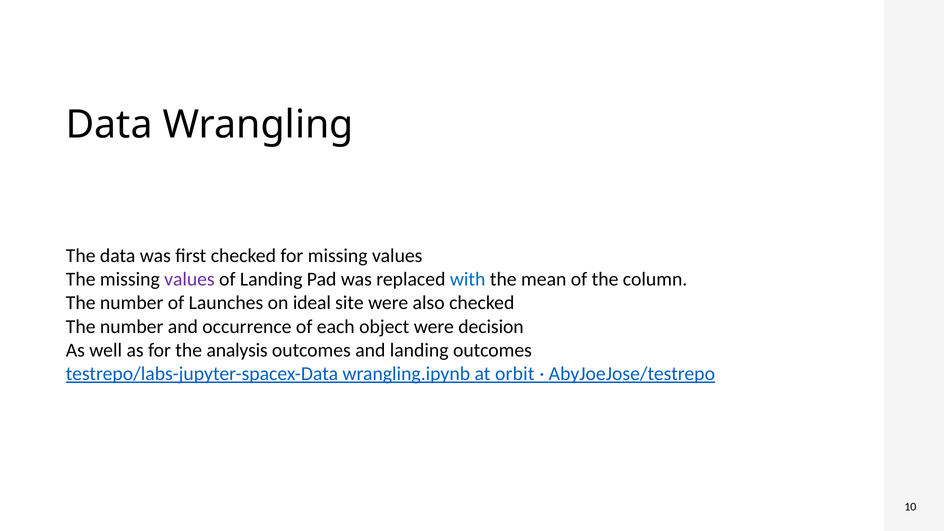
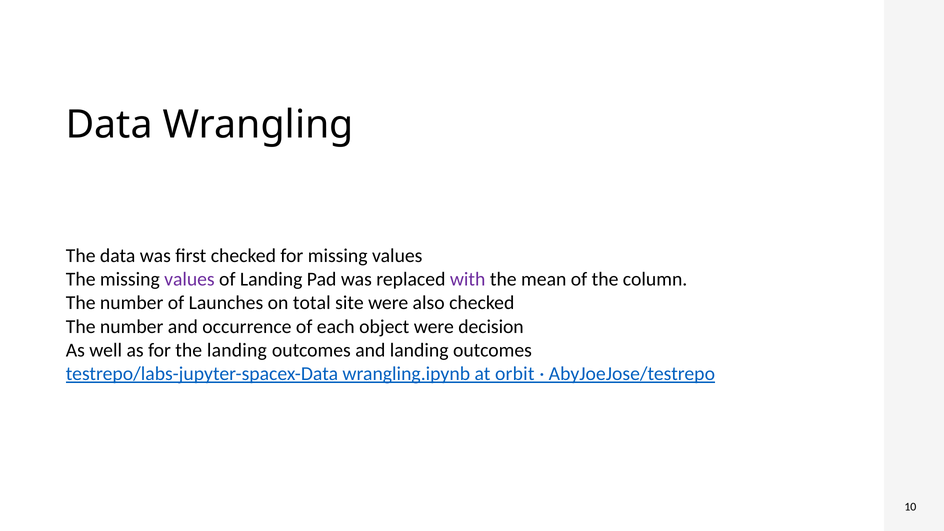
with colour: blue -> purple
ideal: ideal -> total
the analysis: analysis -> landing
